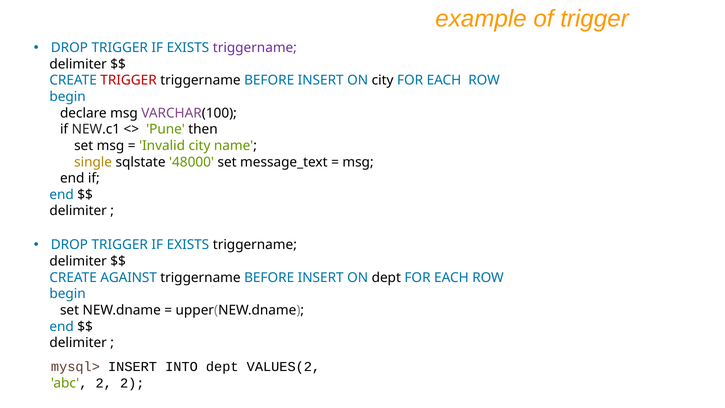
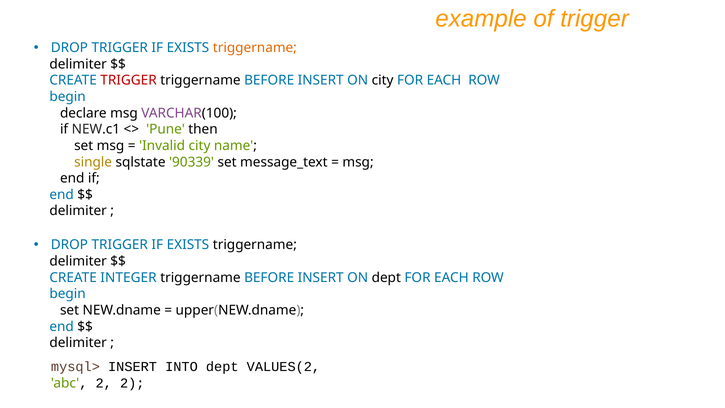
triggername at (255, 48) colour: purple -> orange
48000: 48000 -> 90339
AGAINST: AGAINST -> INTEGER
